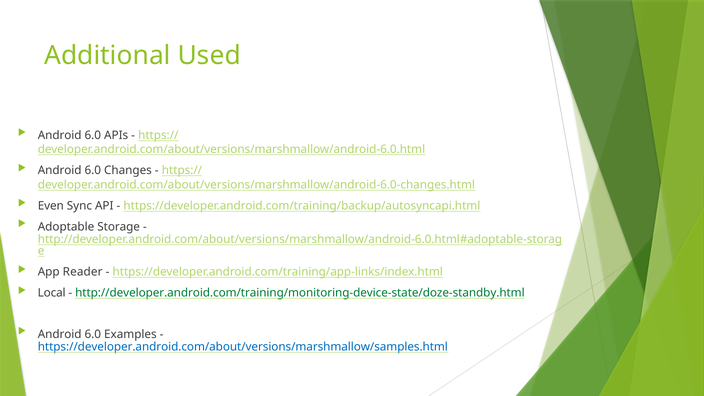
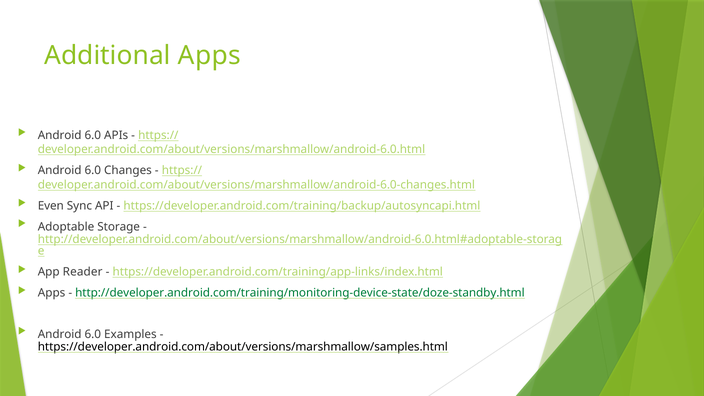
Additional Used: Used -> Apps
Local at (52, 293): Local -> Apps
https://developer.android.com/about/versions/marshmallow/samples.html colour: blue -> black
